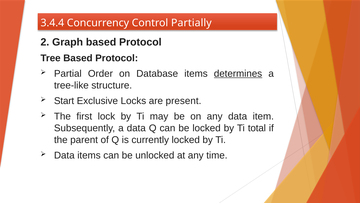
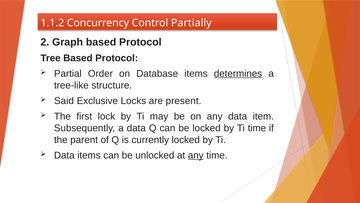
3.4.4: 3.4.4 -> 1.1.2
Start: Start -> Said
Ti total: total -> time
any at (196, 155) underline: none -> present
